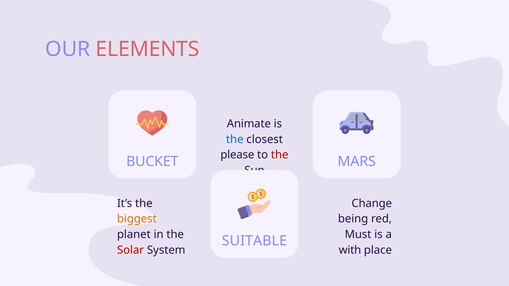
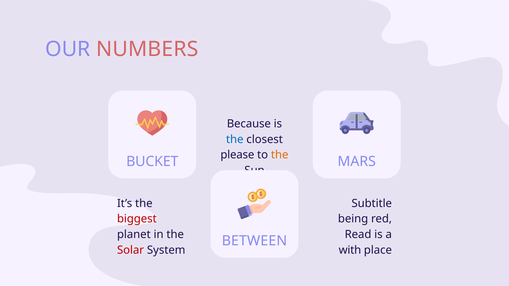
ELEMENTS: ELEMENTS -> NUMBERS
Animate: Animate -> Because
the at (280, 155) colour: red -> orange
Change: Change -> Subtitle
biggest colour: orange -> red
Must: Must -> Read
SUITABLE: SUITABLE -> BETWEEN
